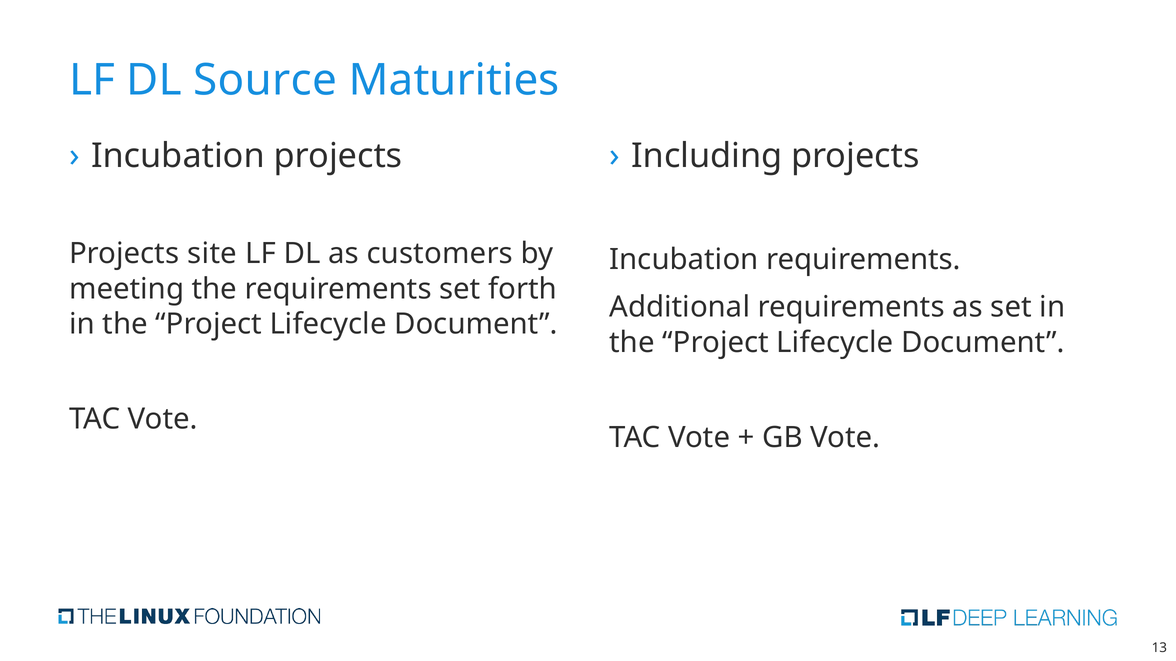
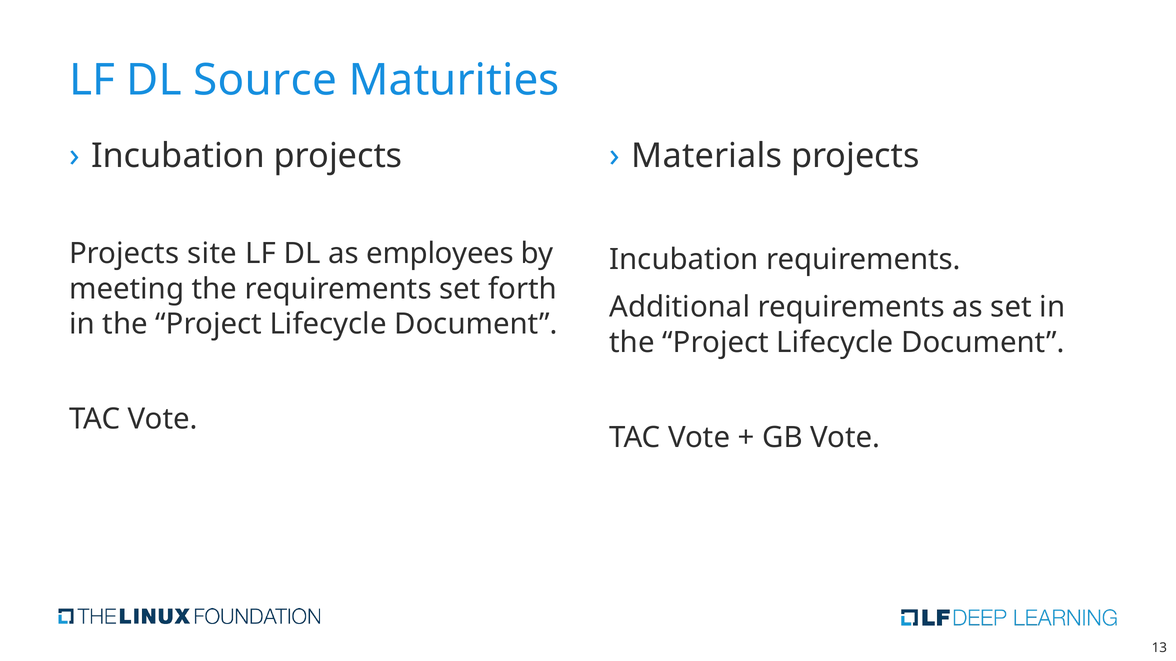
Including: Including -> Materials
customers: customers -> employees
